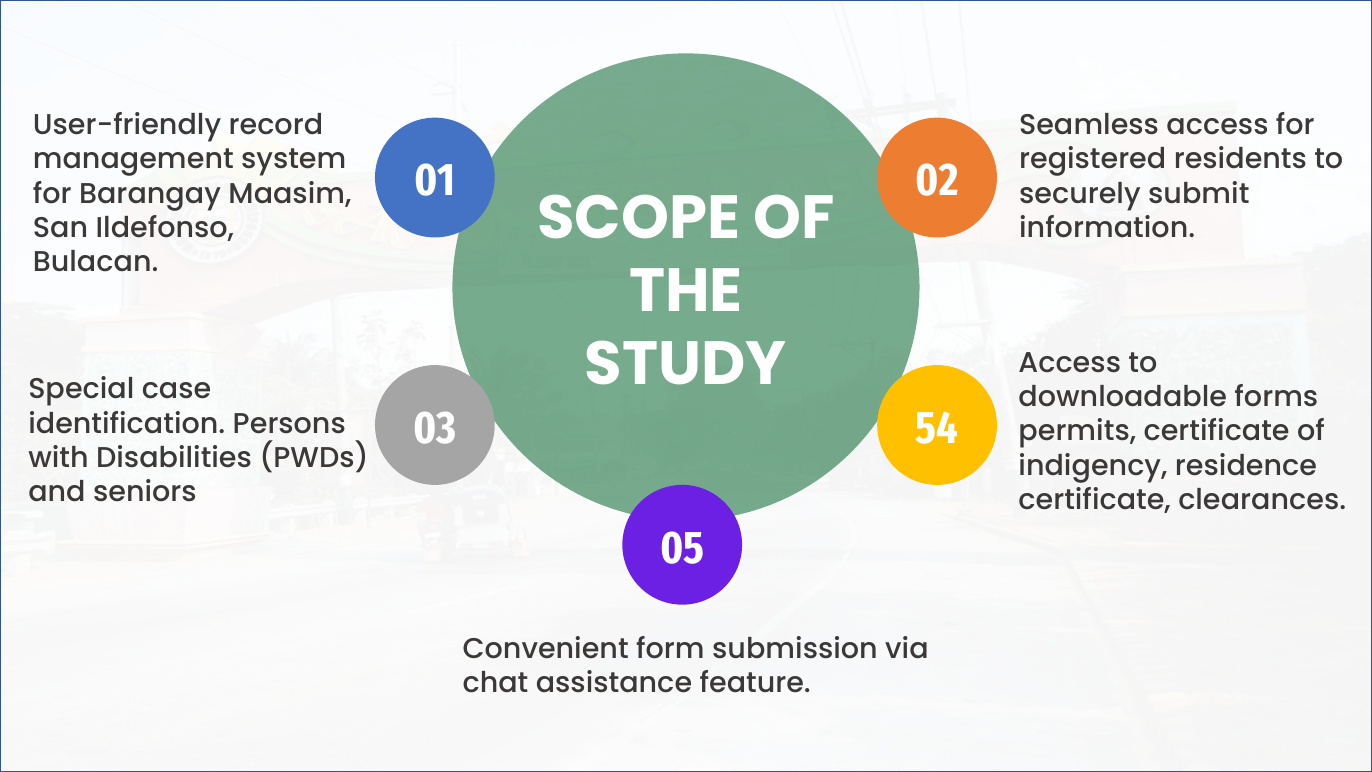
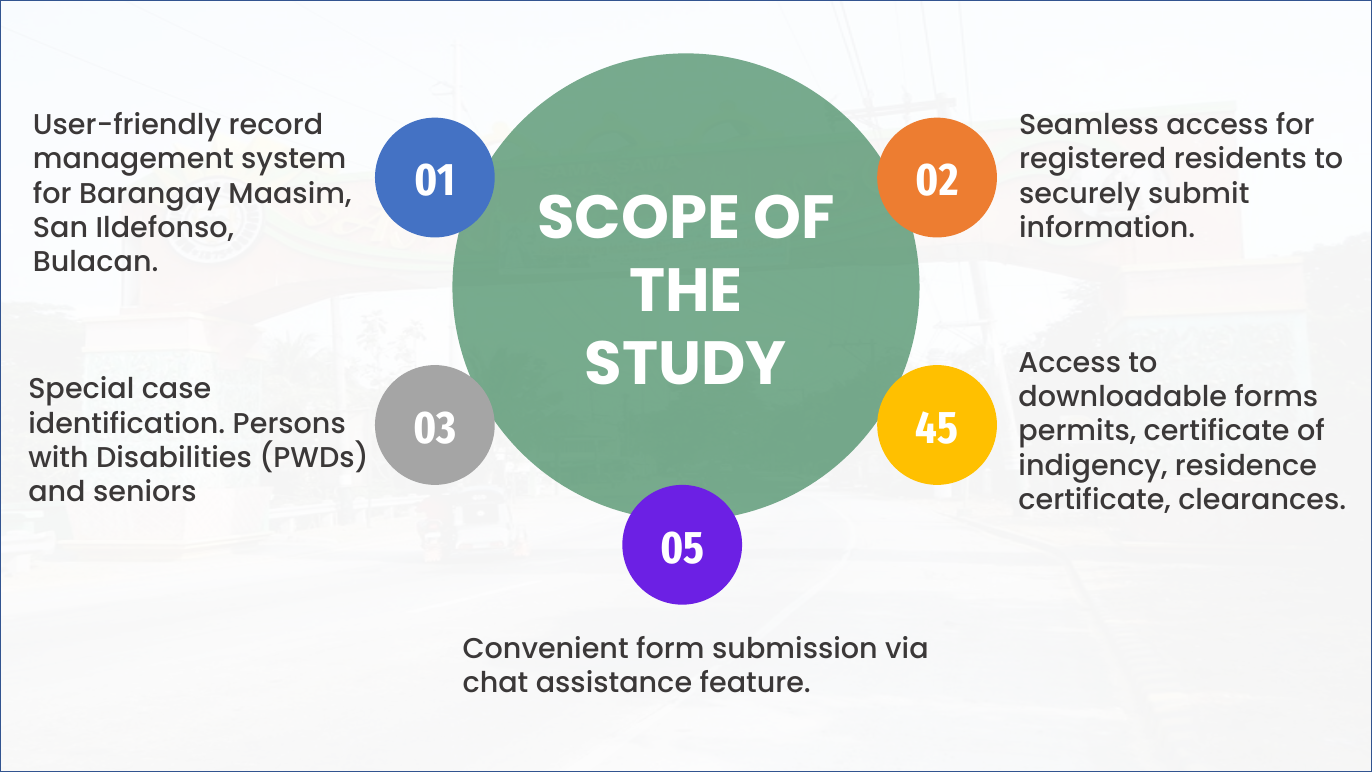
54: 54 -> 45
